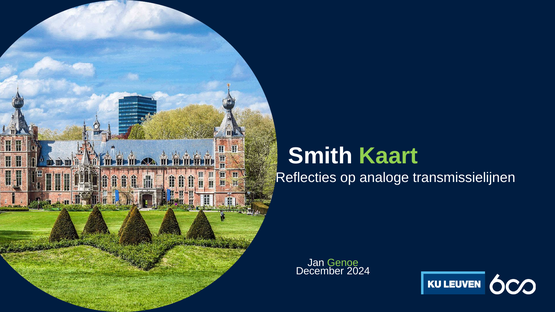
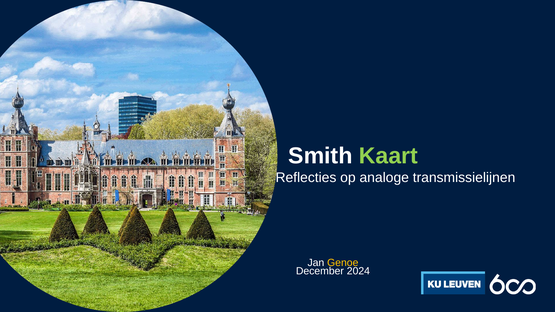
Genoe colour: light green -> yellow
